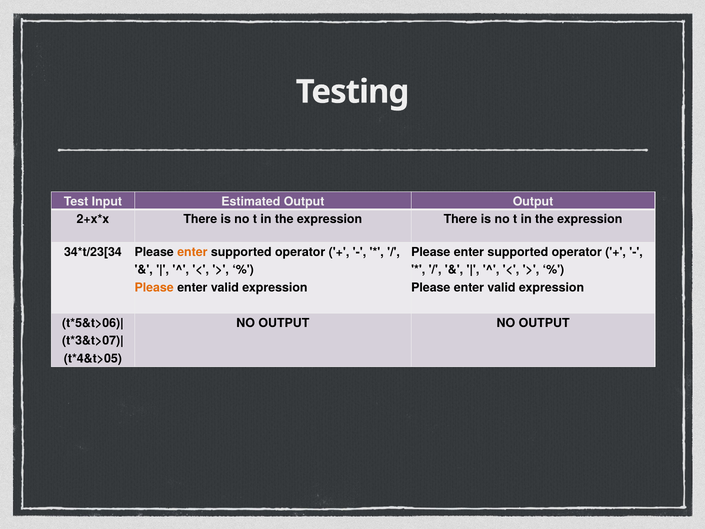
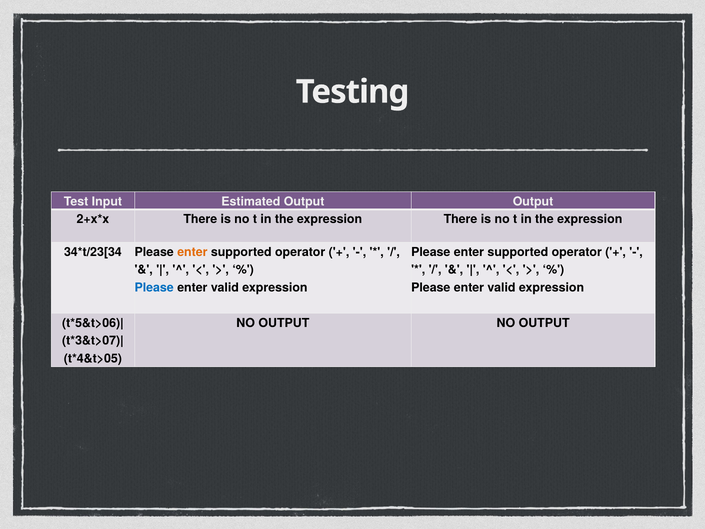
Please at (154, 287) colour: orange -> blue
